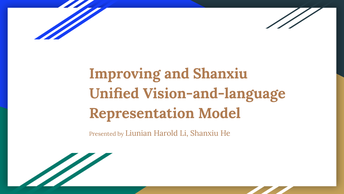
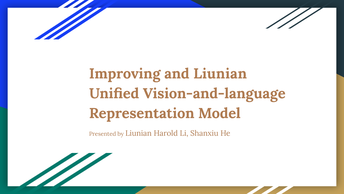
and Shanxiu: Shanxiu -> Liunian
